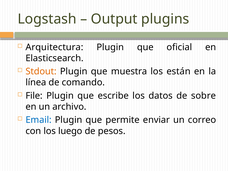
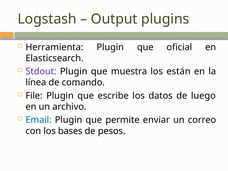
Arquitectura: Arquitectura -> Herramienta
Stdout colour: orange -> purple
sobre: sobre -> luego
luego: luego -> bases
